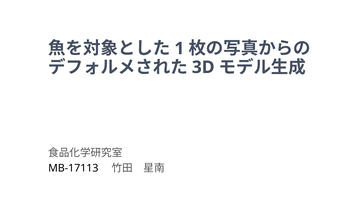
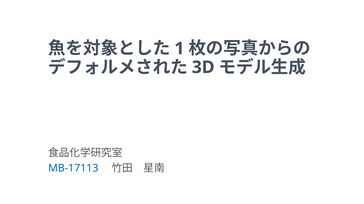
MB-17113 colour: black -> blue
